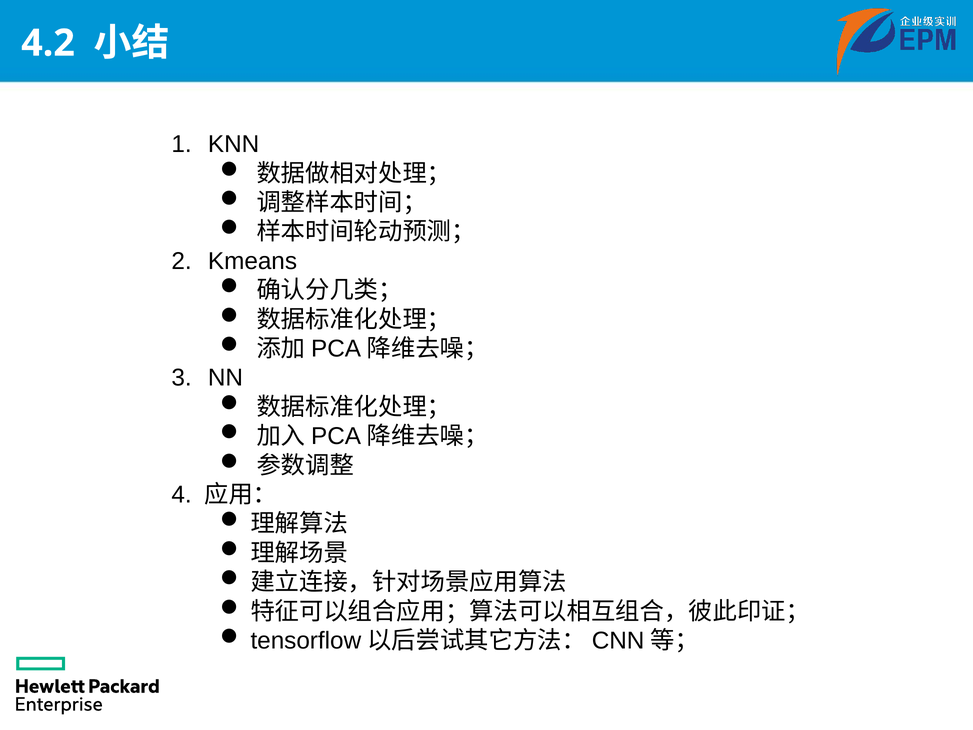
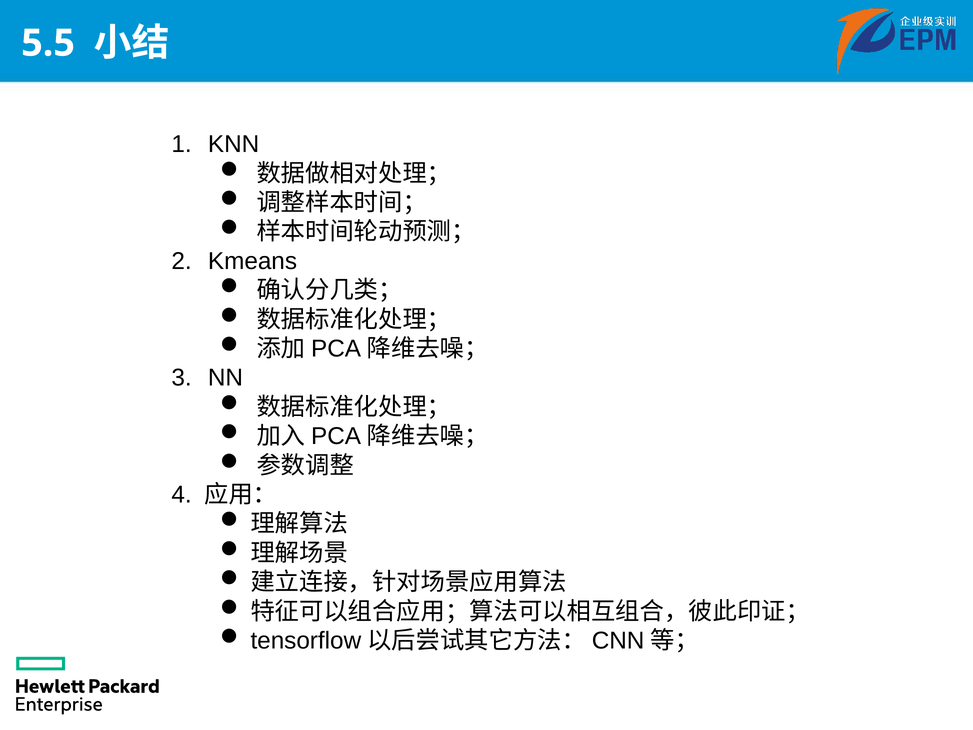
4.2: 4.2 -> 5.5
